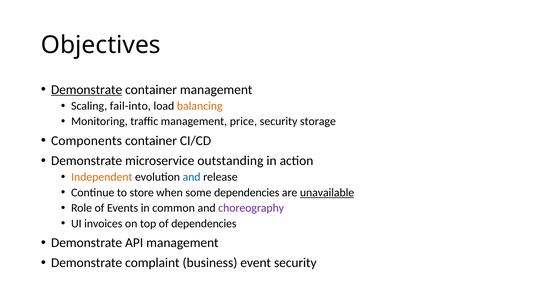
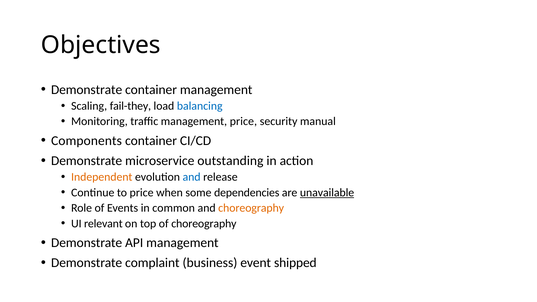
Demonstrate at (87, 90) underline: present -> none
fail-into: fail-into -> fail-they
balancing colour: orange -> blue
storage: storage -> manual
to store: store -> price
choreography at (251, 208) colour: purple -> orange
invoices: invoices -> relevant
of dependencies: dependencies -> choreography
event security: security -> shipped
